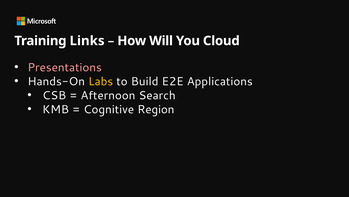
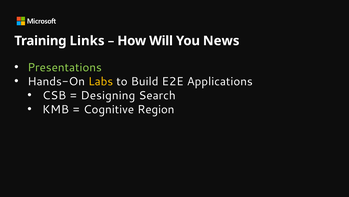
Cloud: Cloud -> News
Presentations colour: pink -> light green
Afternoon: Afternoon -> Designing
